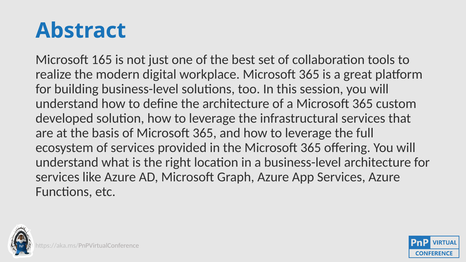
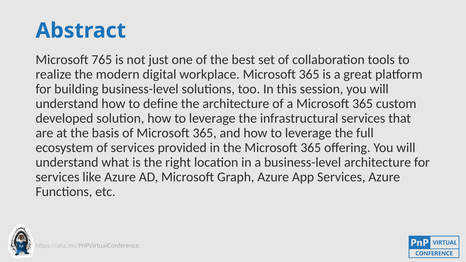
165: 165 -> 765
